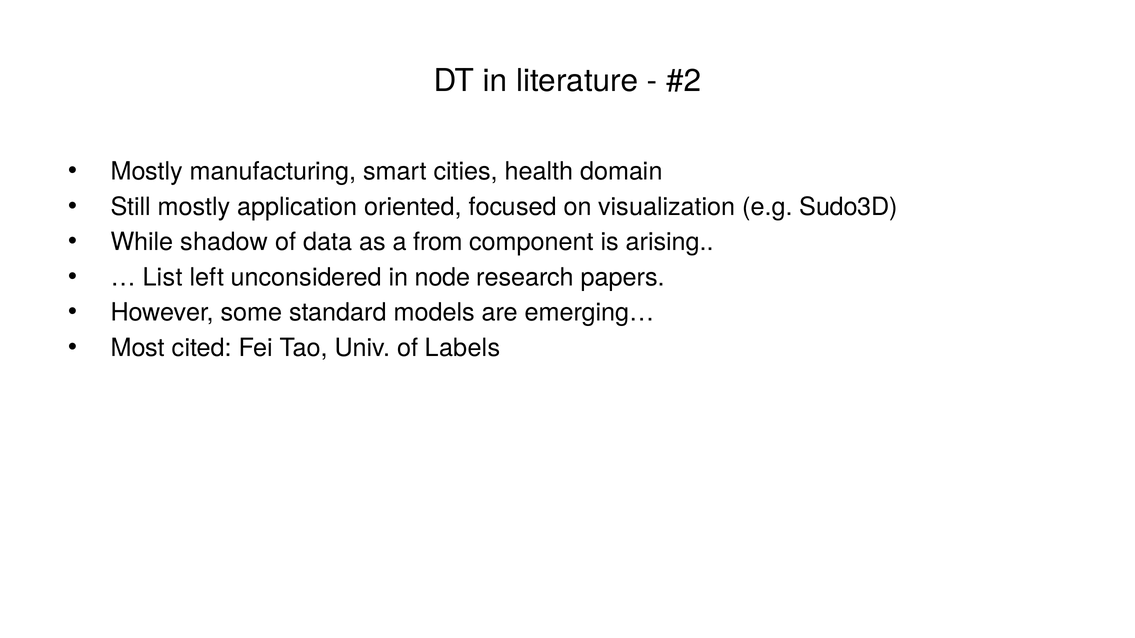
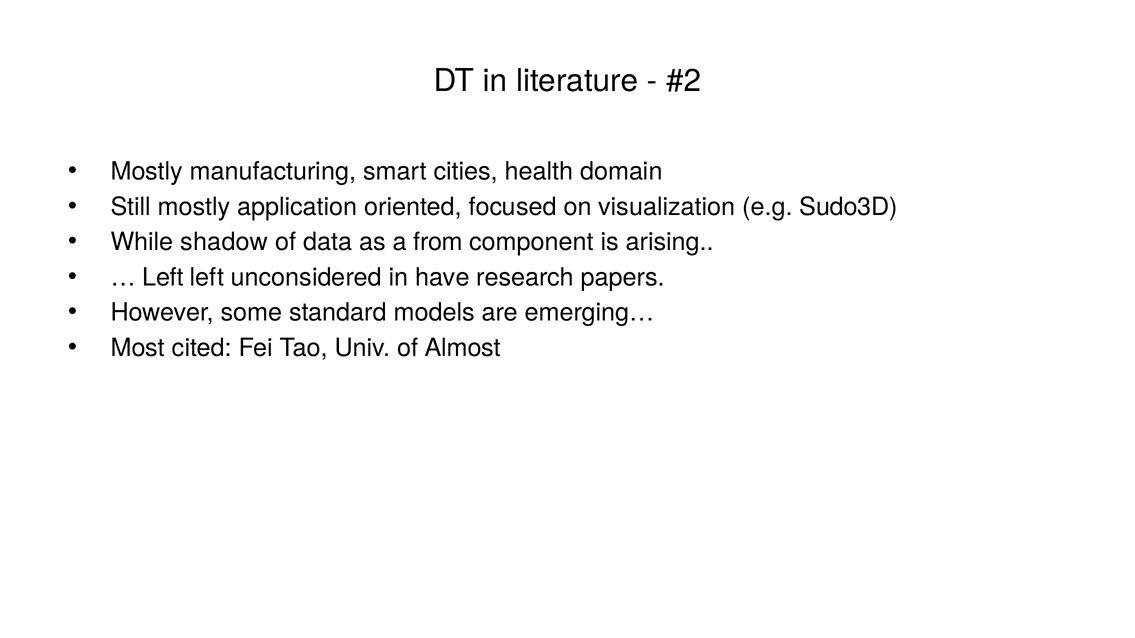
List at (163, 277): List -> Left
node: node -> have
Labels: Labels -> Almost
